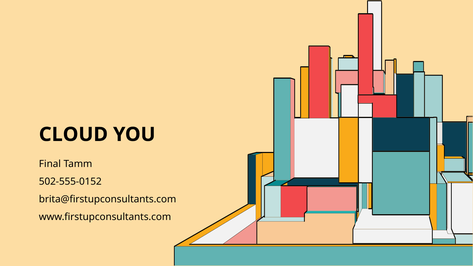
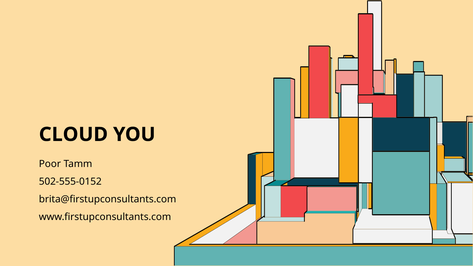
Final: Final -> Poor
